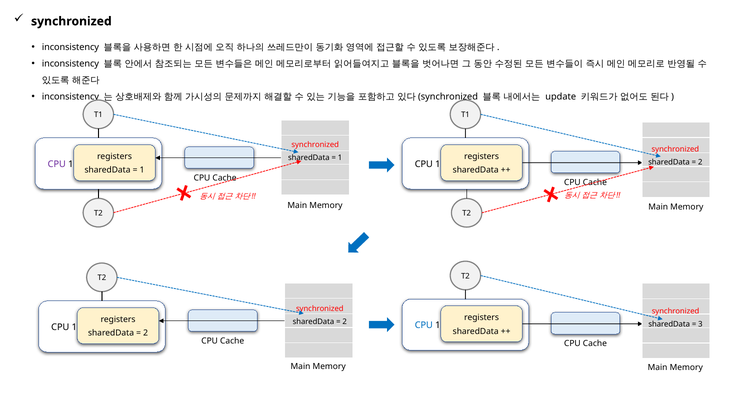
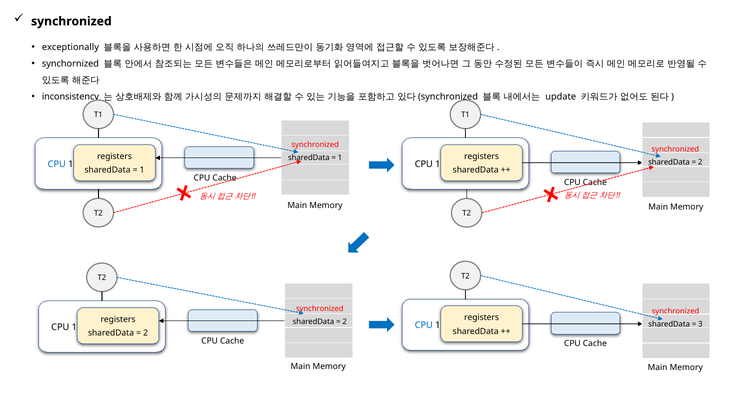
inconsistency at (70, 47): inconsistency -> exceptionally
inconsistency at (70, 64): inconsistency -> synchornized
CPU at (57, 164) colour: purple -> blue
